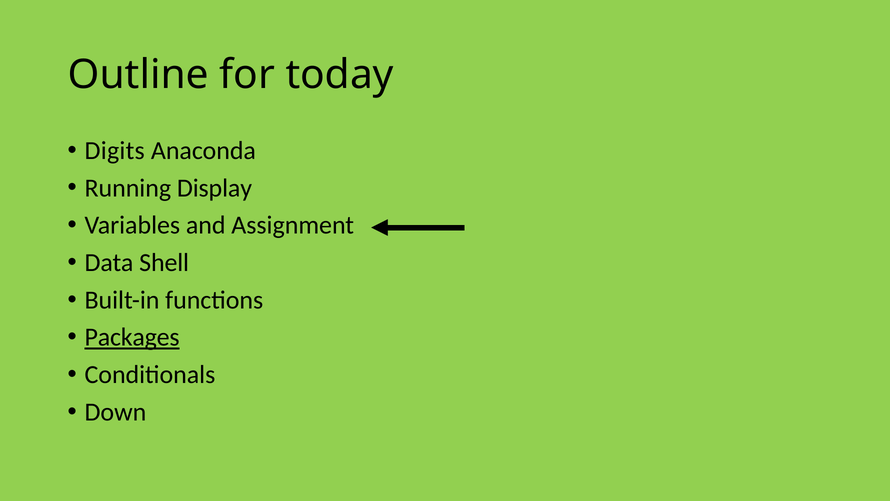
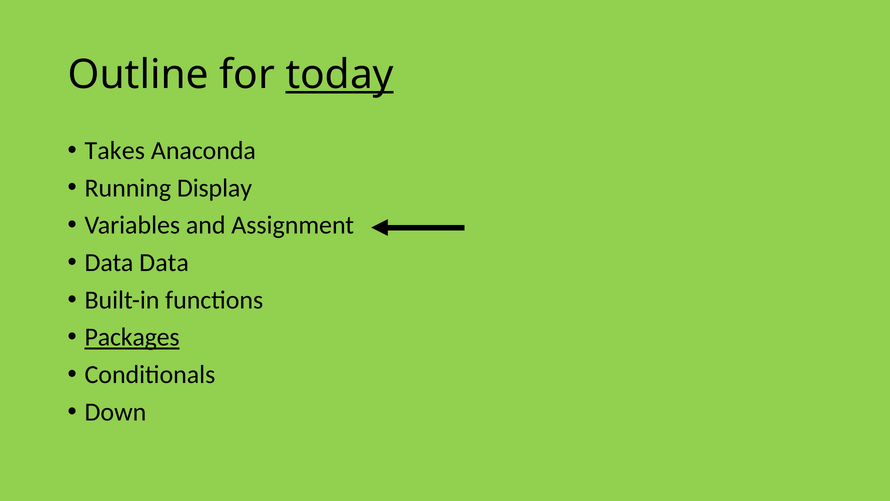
today underline: none -> present
Digits: Digits -> Takes
Data Shell: Shell -> Data
